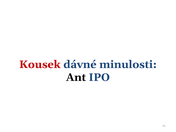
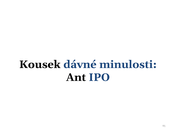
Kousek colour: red -> black
